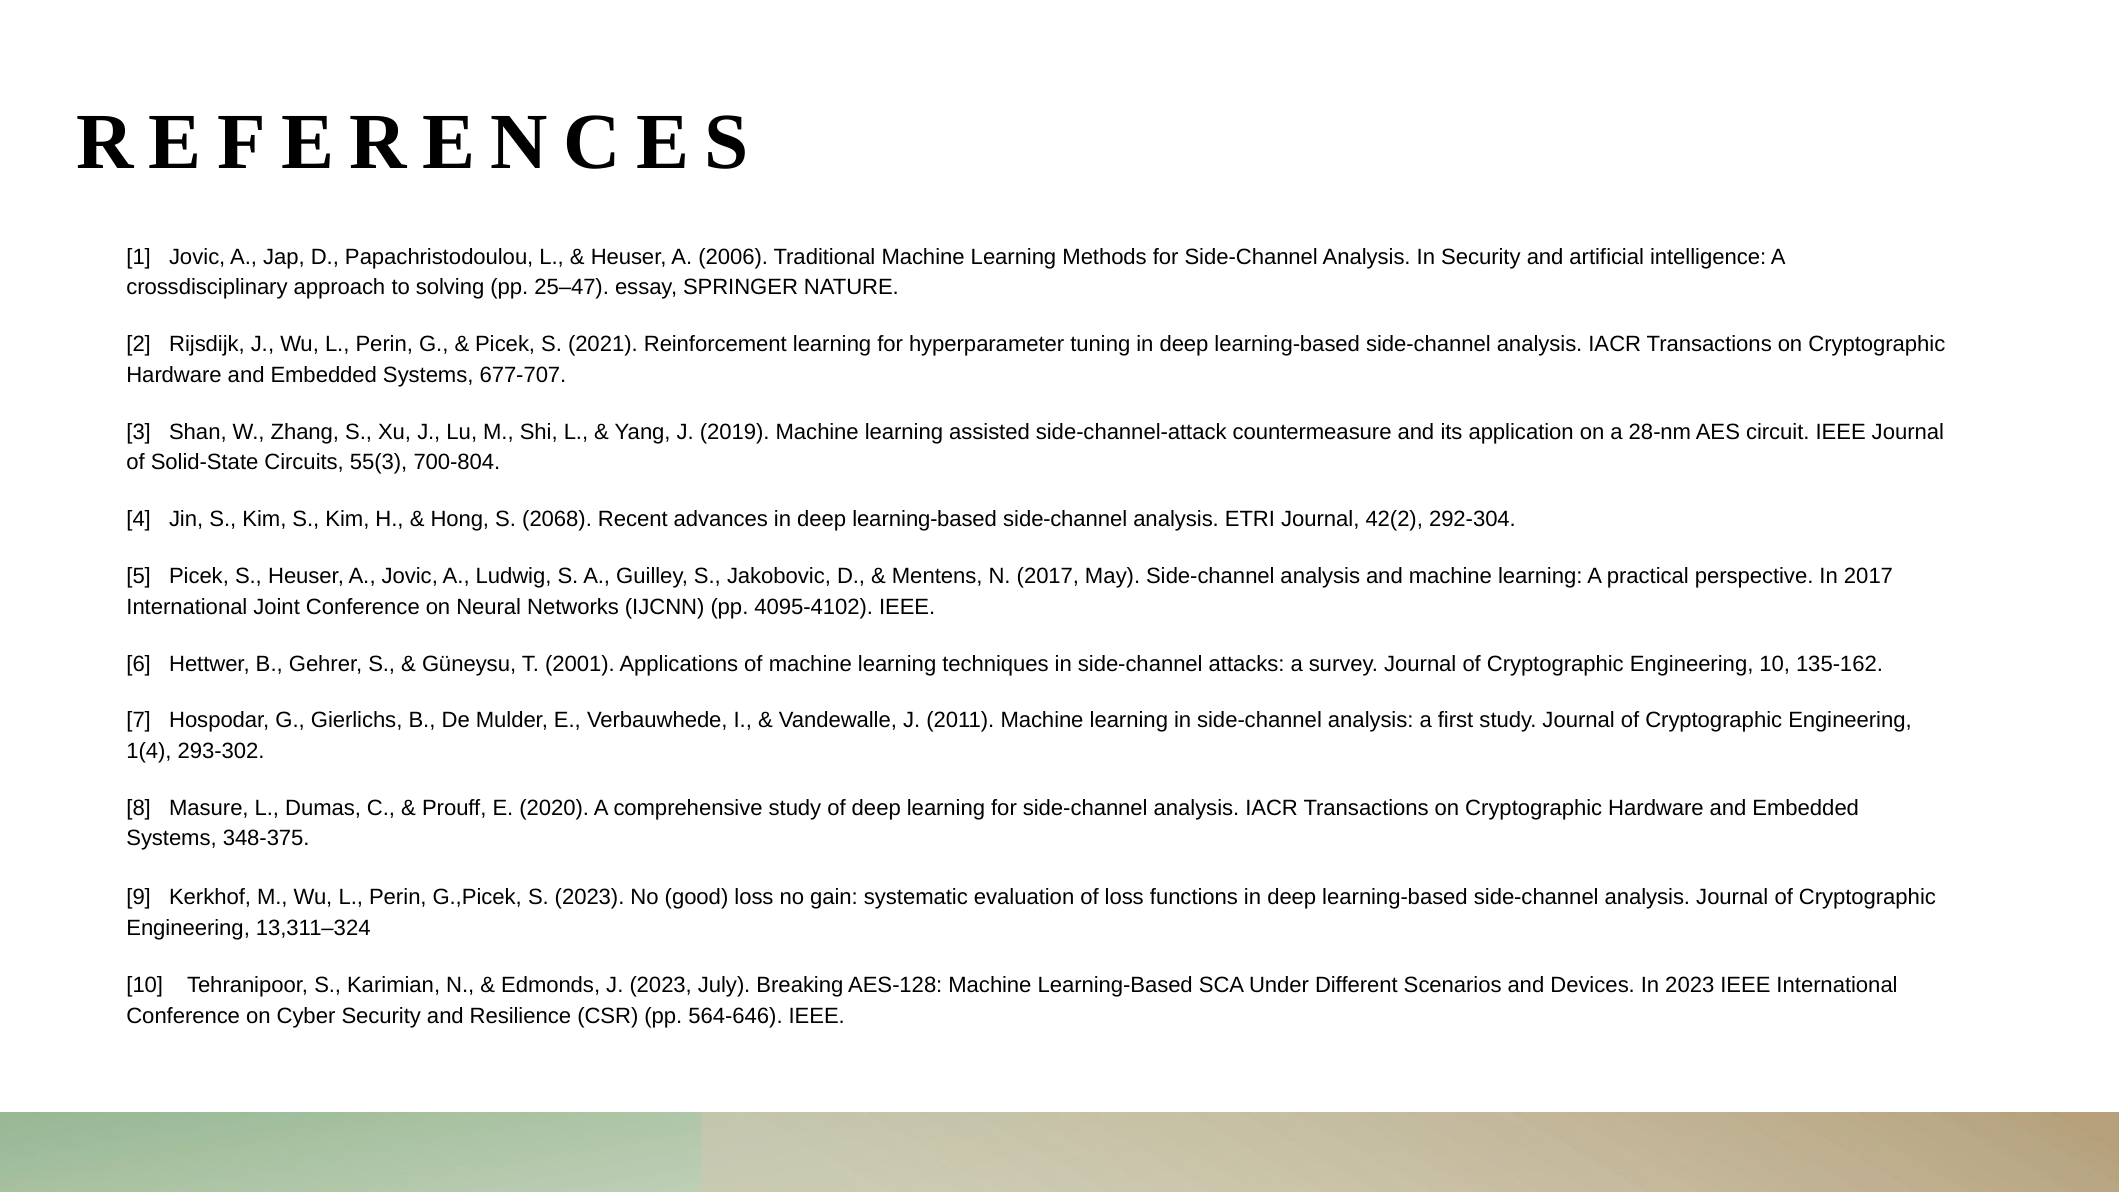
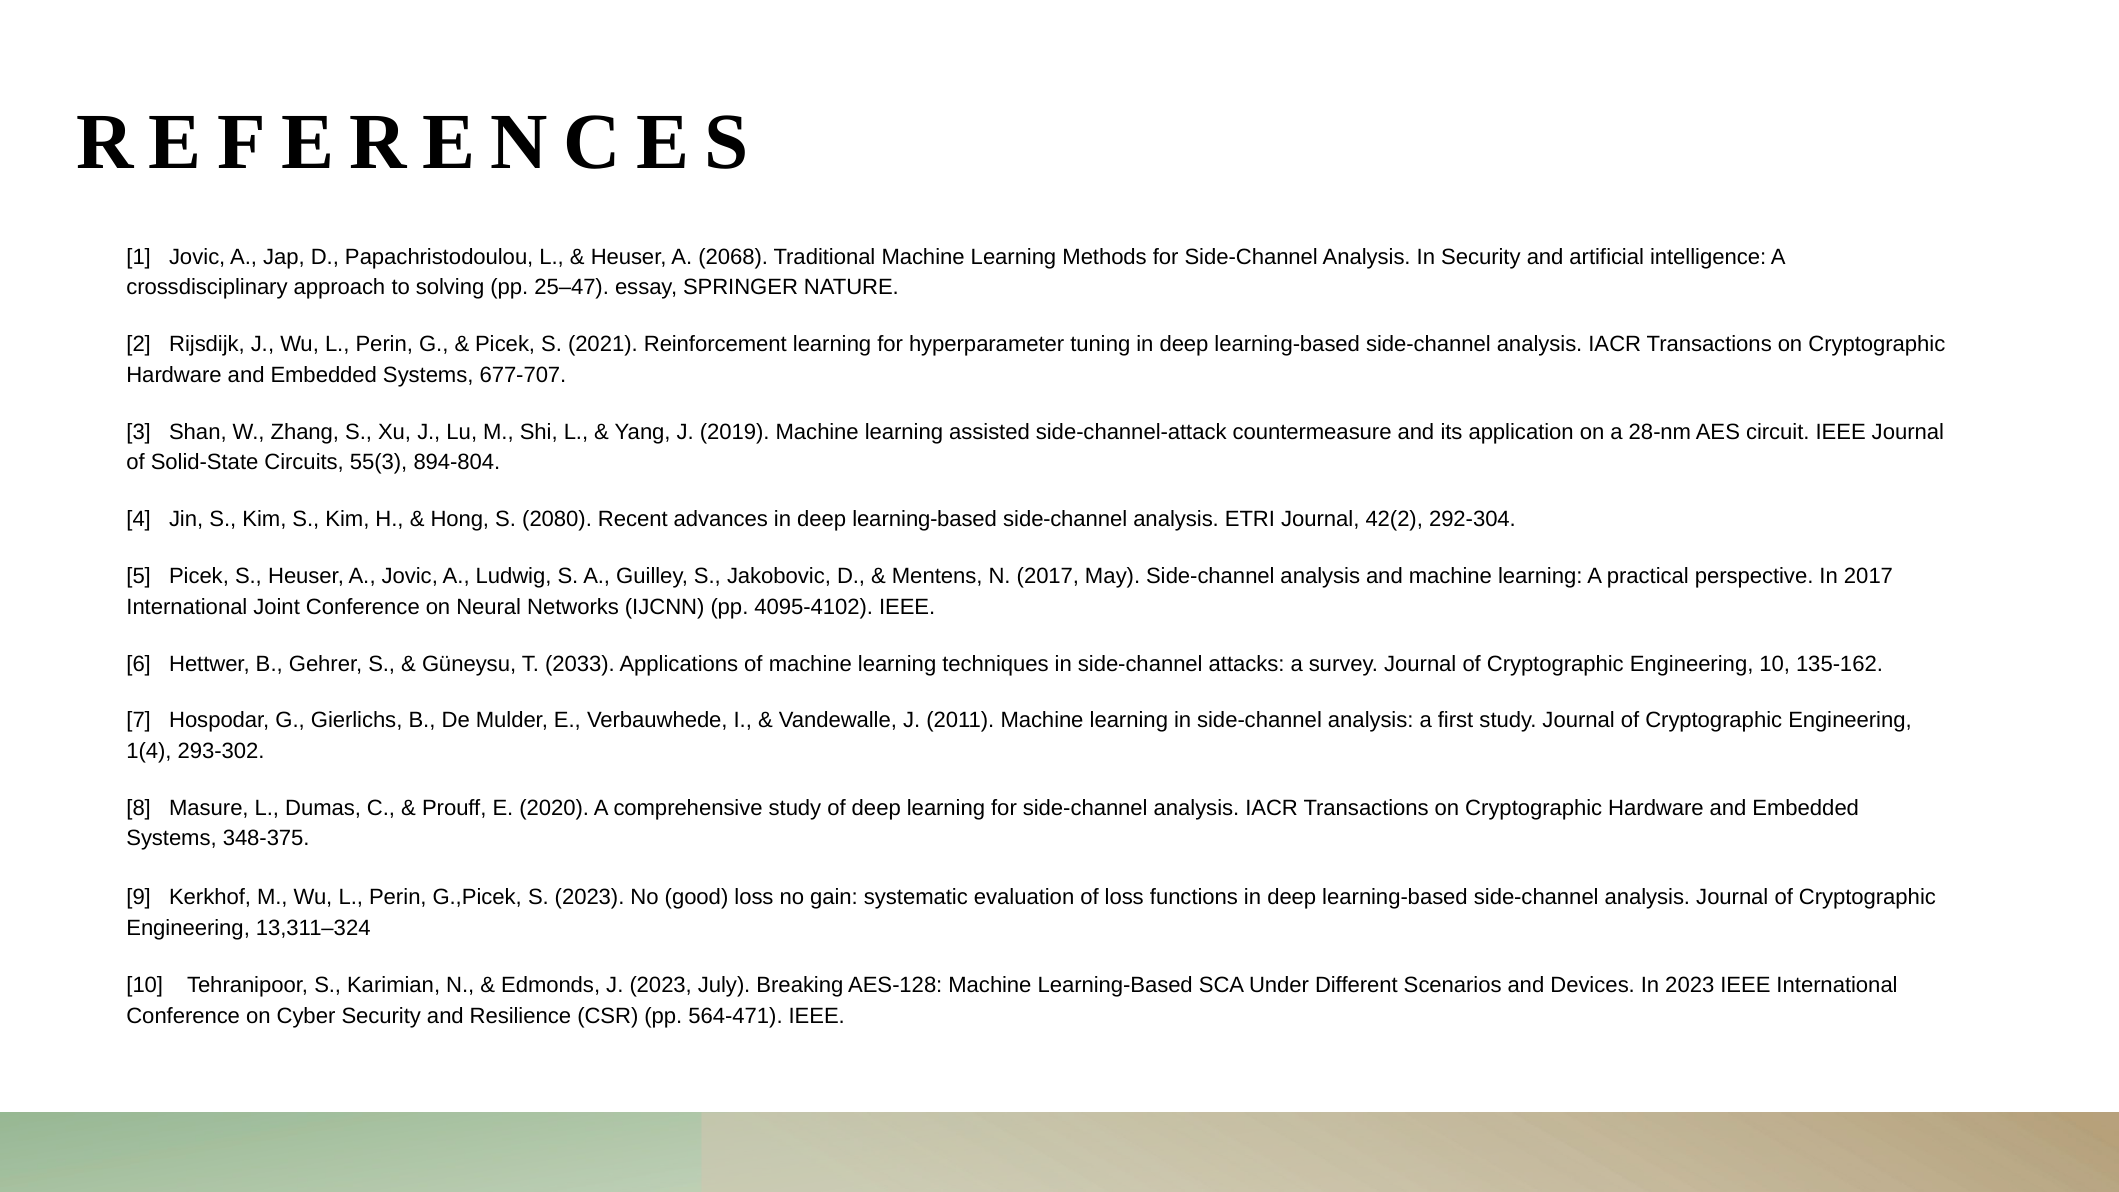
2006: 2006 -> 2068
700-804: 700-804 -> 894-804
2068: 2068 -> 2080
2001: 2001 -> 2033
564-646: 564-646 -> 564-471
